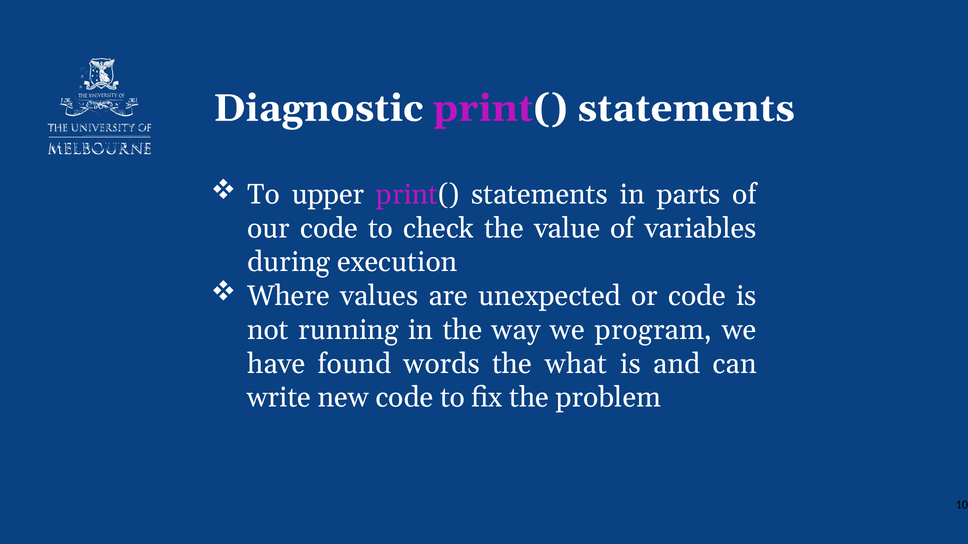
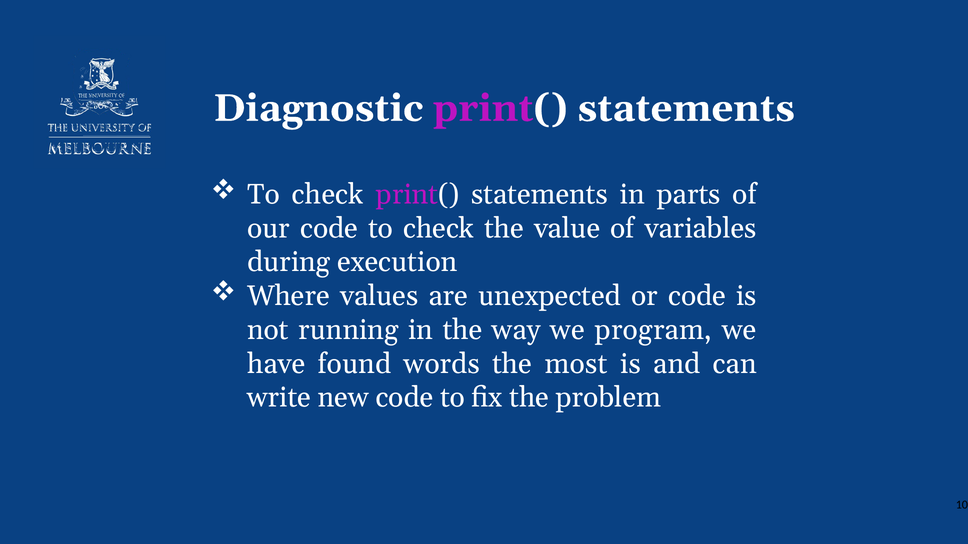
upper at (328, 195): upper -> check
what: what -> most
